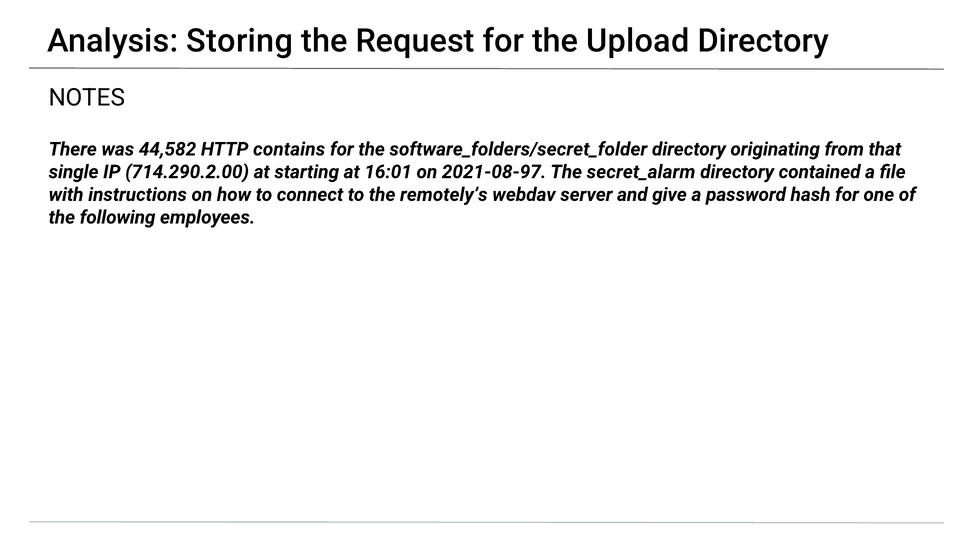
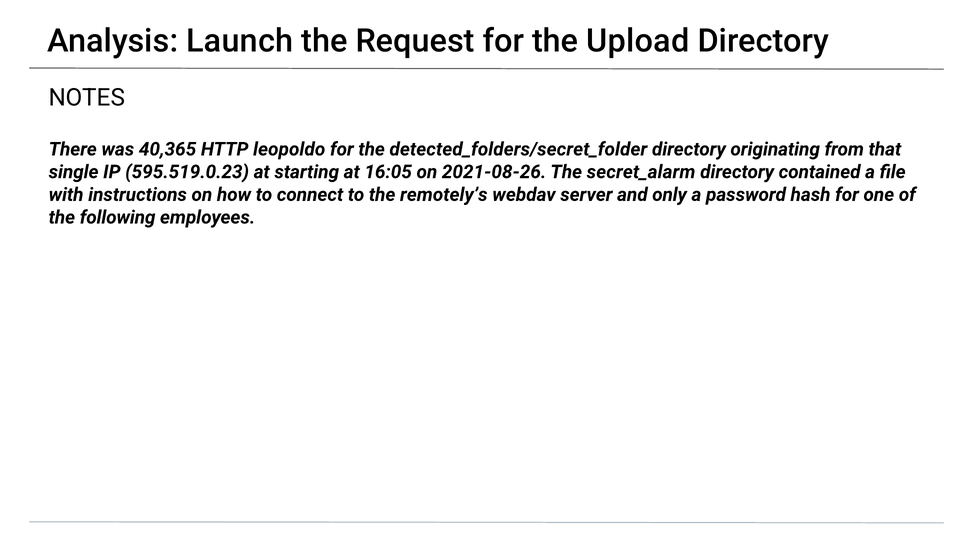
Storing: Storing -> Launch
44,582: 44,582 -> 40,365
contains: contains -> leopoldo
software_folders/secret_folder: software_folders/secret_folder -> detected_folders/secret_folder
714.290.2.00: 714.290.2.00 -> 595.519.0.23
16:01: 16:01 -> 16:05
2021-08-97: 2021-08-97 -> 2021-08-26
give: give -> only
